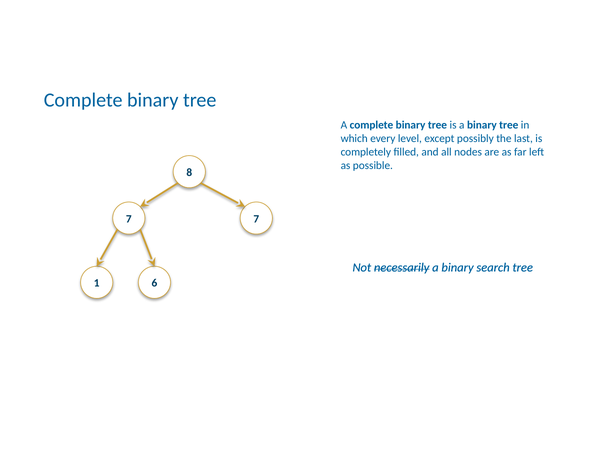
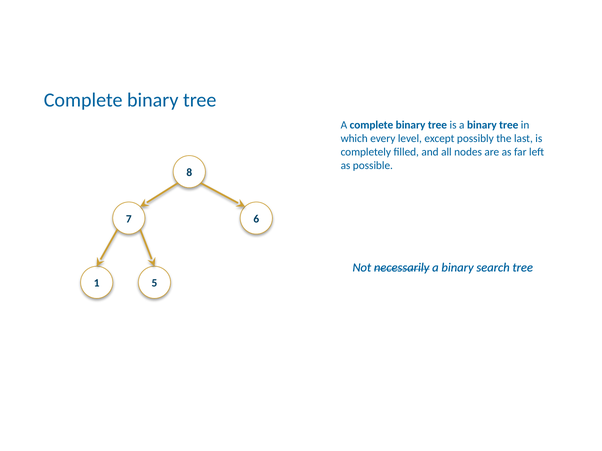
7 7: 7 -> 6
6: 6 -> 5
